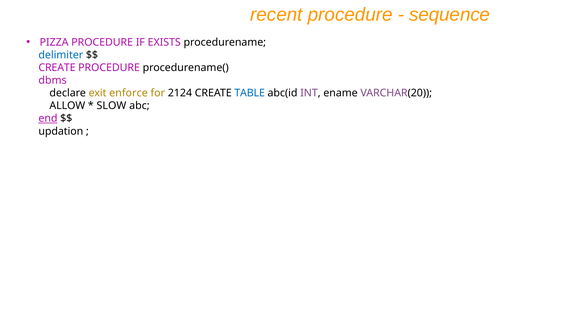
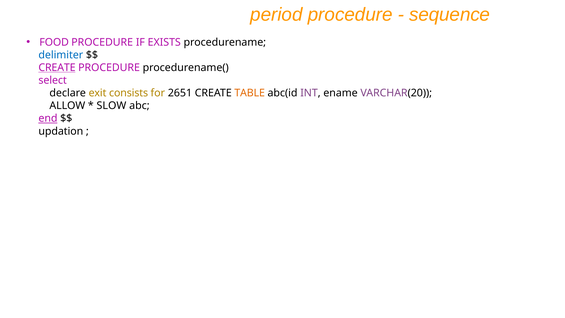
recent: recent -> period
PIZZA: PIZZA -> FOOD
CREATE at (57, 68) underline: none -> present
dbms: dbms -> select
enforce: enforce -> consists
2124: 2124 -> 2651
TABLE colour: blue -> orange
